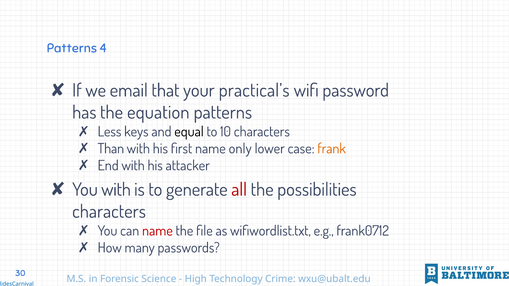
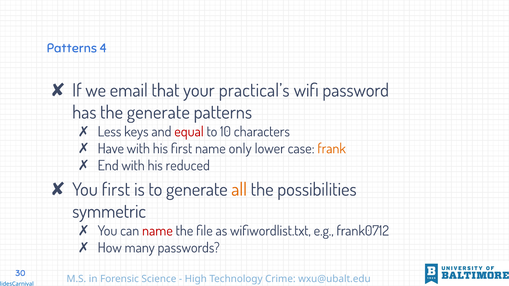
the equation: equation -> generate
equal colour: black -> red
Than: Than -> Have
attacker: attacker -> reduced
You with: with -> first
all colour: red -> orange
characters at (109, 212): characters -> symmetric
